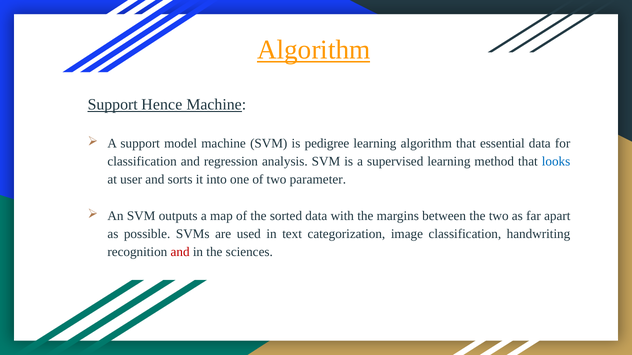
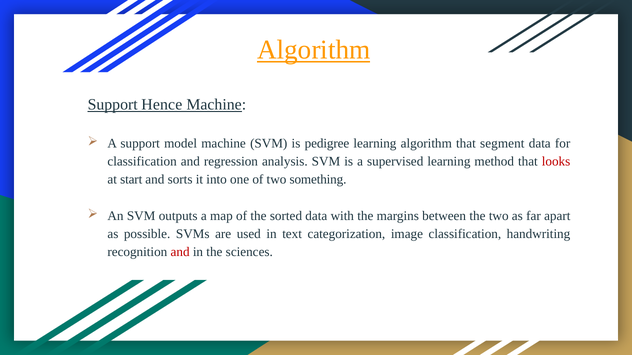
essential: essential -> segment
looks colour: blue -> red
user: user -> start
parameter: parameter -> something
